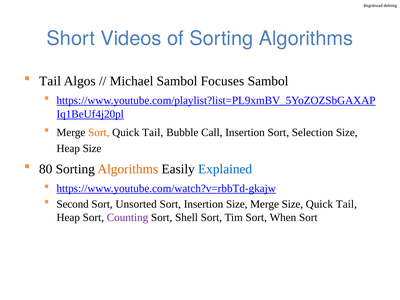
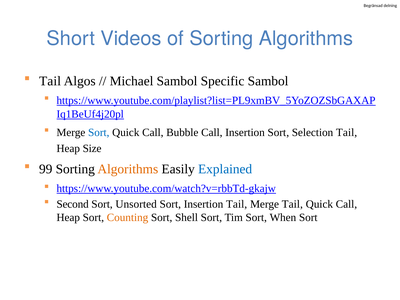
Focuses: Focuses -> Specific
Sort at (99, 132) colour: orange -> blue
Tail at (153, 132): Tail -> Call
Selection Size: Size -> Tail
80: 80 -> 99
Insertion Size: Size -> Tail
Merge Size: Size -> Tail
Tail at (346, 204): Tail -> Call
Counting colour: purple -> orange
